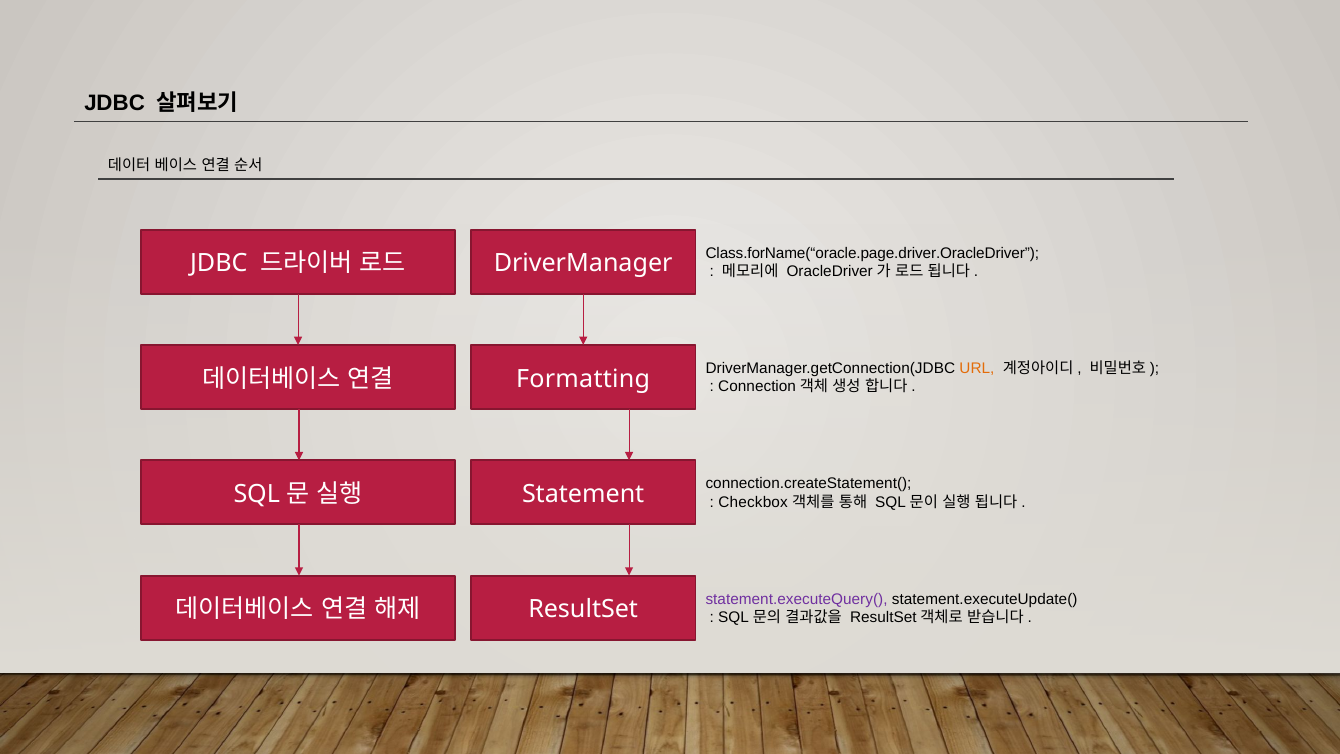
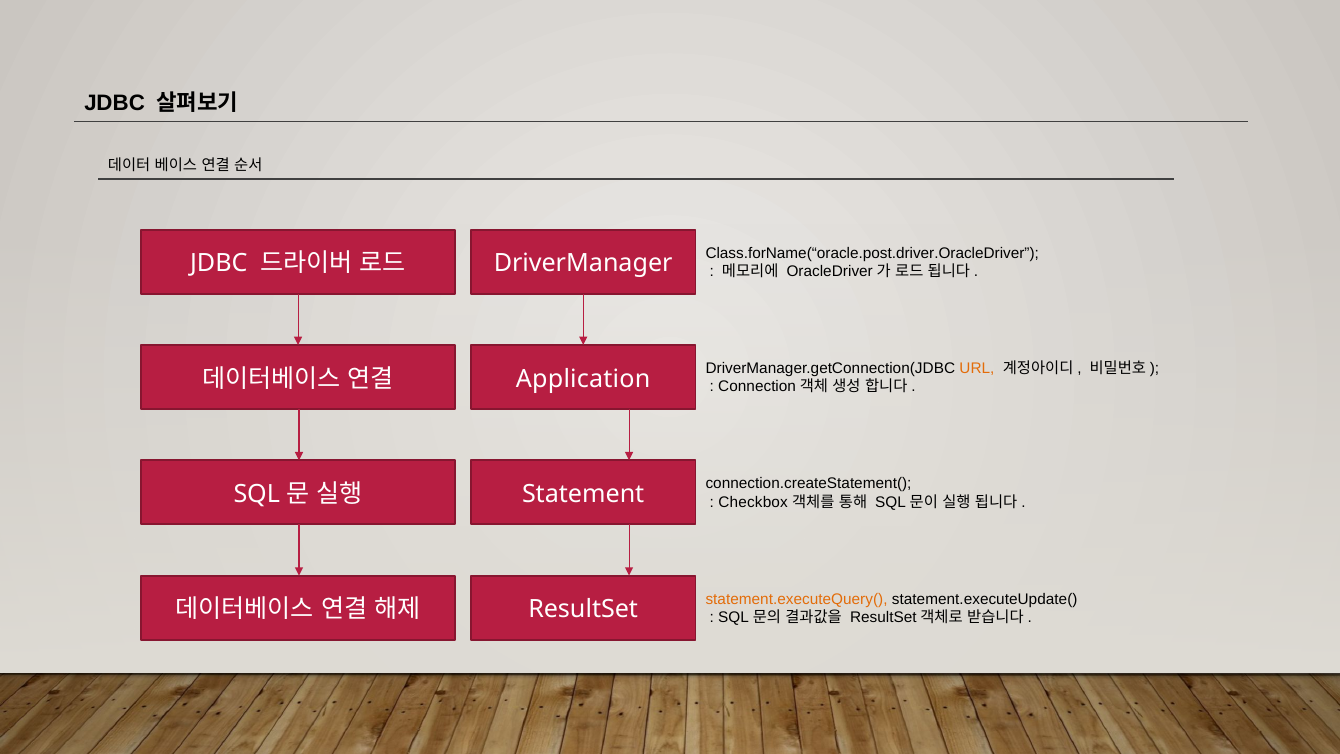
Class.forName(“oracle.page.driver.OracleDriver: Class.forName(“oracle.page.driver.OracleDriver -> Class.forName(“oracle.post.driver.OracleDriver
Formatting: Formatting -> Application
statement.executeQuery( colour: purple -> orange
